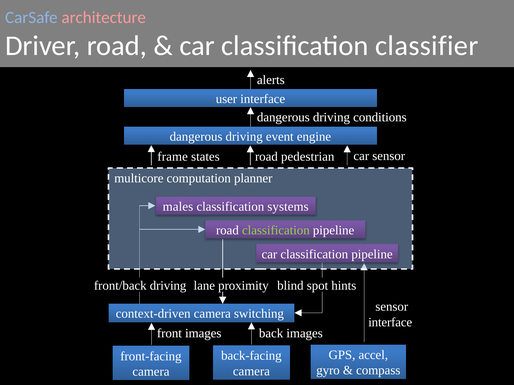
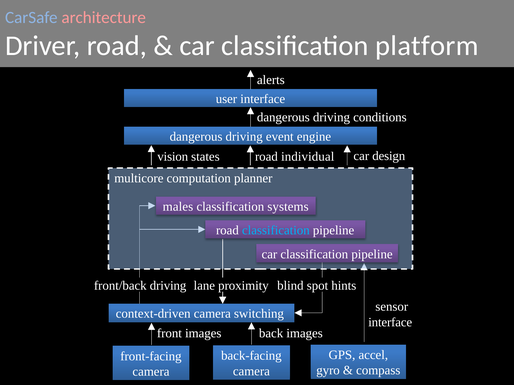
classifier: classifier -> platform
car sensor: sensor -> design
frame: frame -> vision
pedestrian: pedestrian -> individual
classification at (276, 231) colour: light green -> light blue
